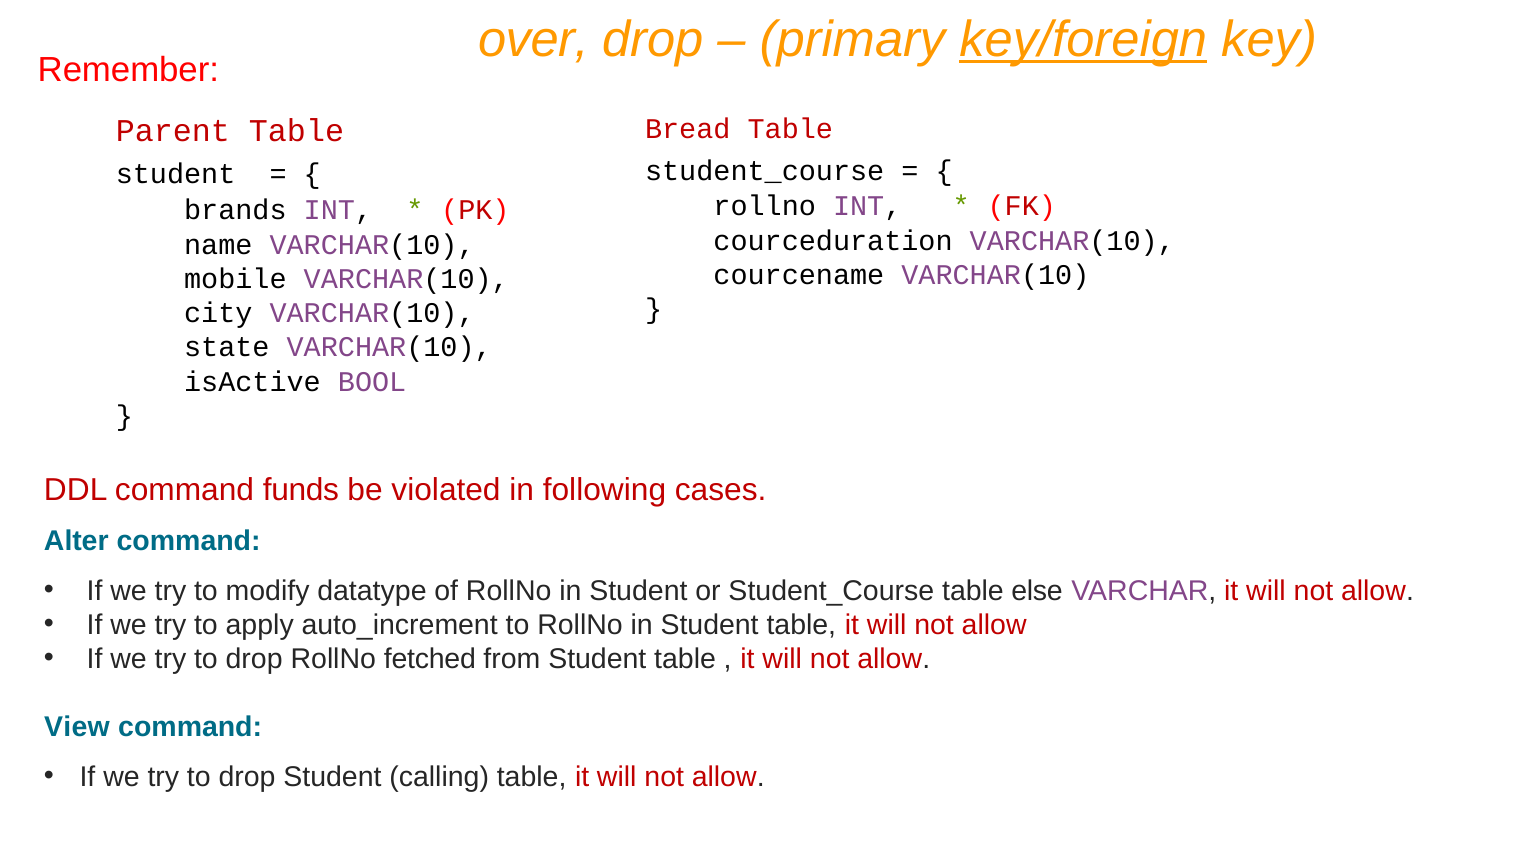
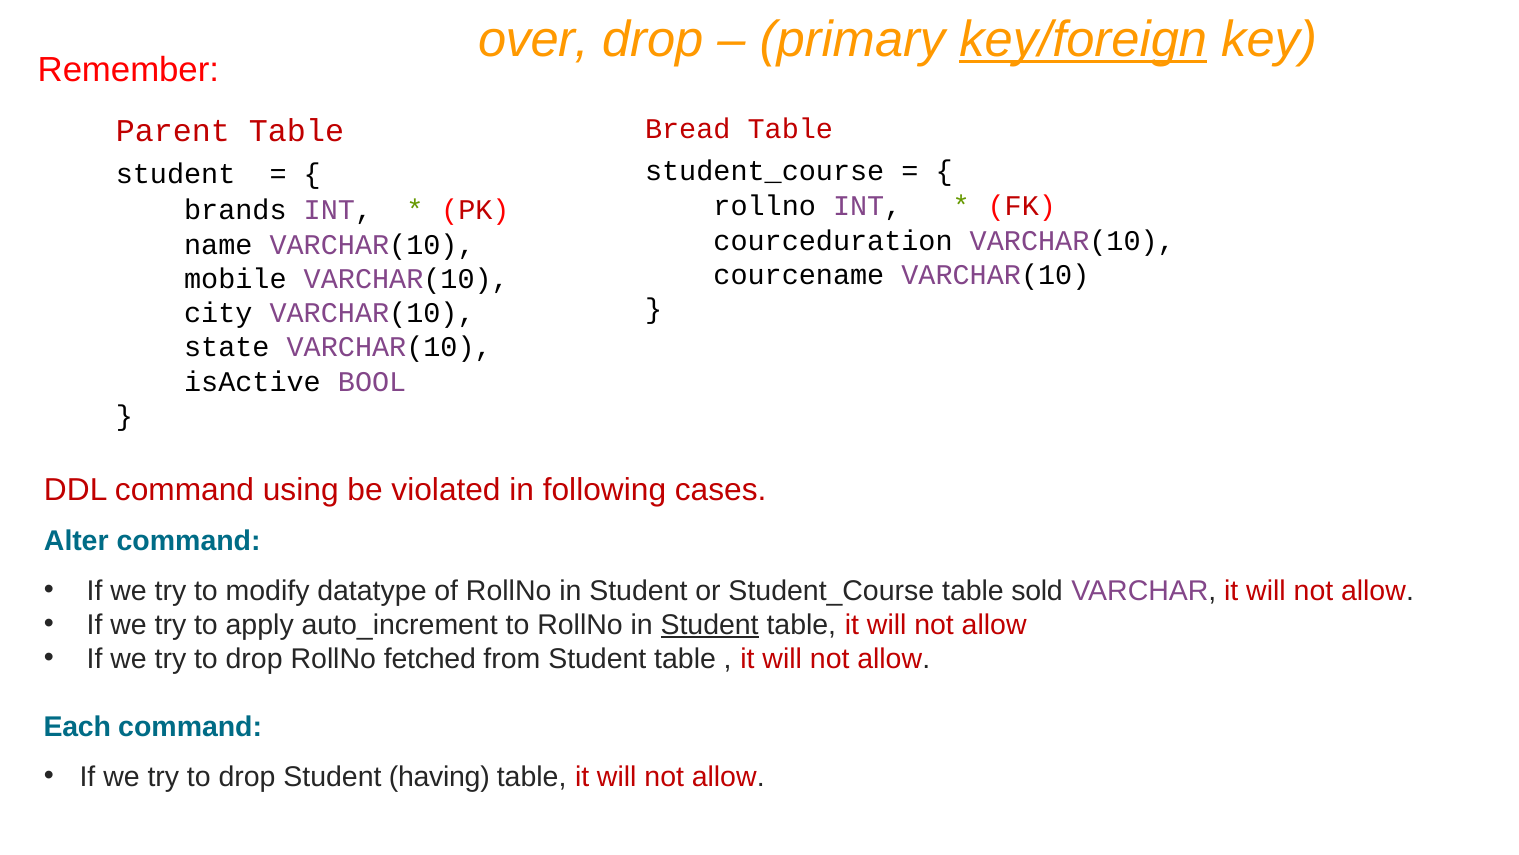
funds: funds -> using
else: else -> sold
Student at (710, 624) underline: none -> present
View: View -> Each
calling: calling -> having
